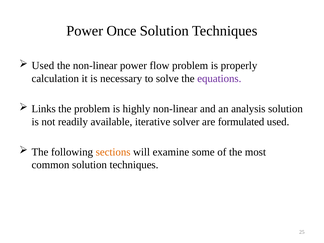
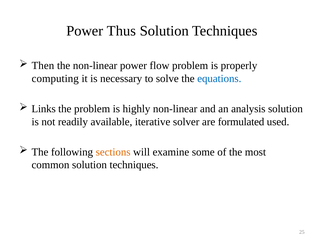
Once: Once -> Thus
Used at (43, 66): Used -> Then
calculation: calculation -> computing
equations colour: purple -> blue
